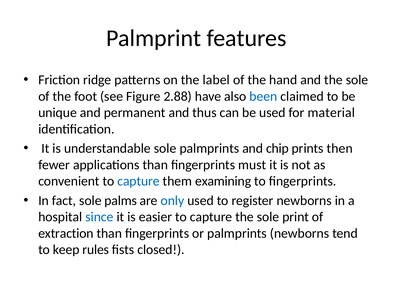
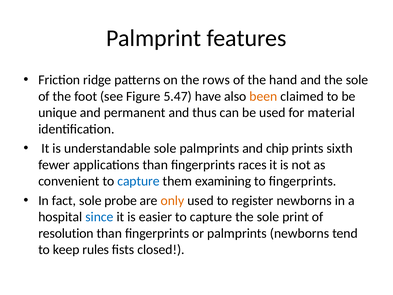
label: label -> rows
2.88: 2.88 -> 5.47
been colour: blue -> orange
then: then -> sixth
must: must -> races
palms: palms -> probe
only colour: blue -> orange
extraction: extraction -> resolution
